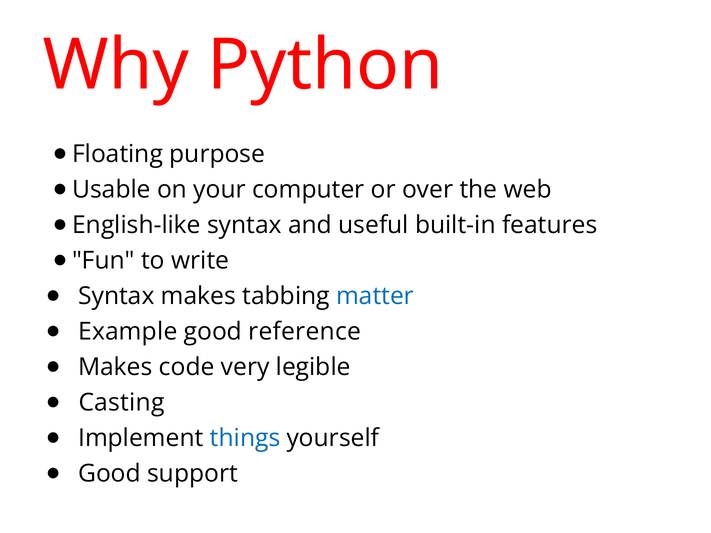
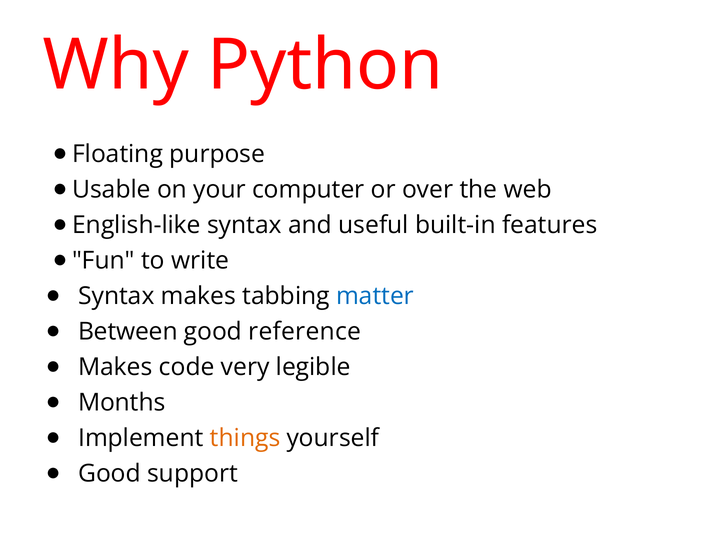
Example: Example -> Between
Casting: Casting -> Months
things colour: blue -> orange
